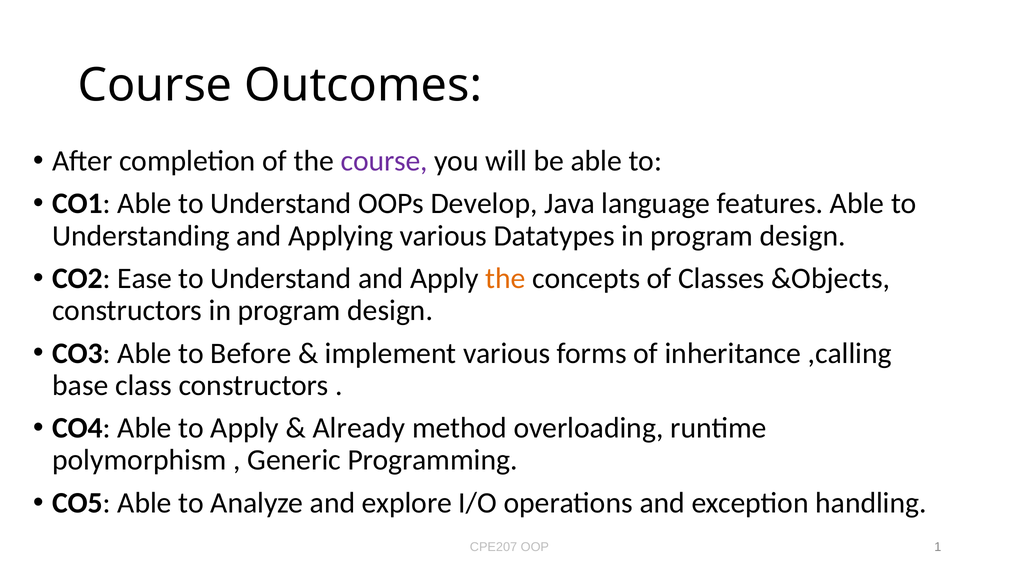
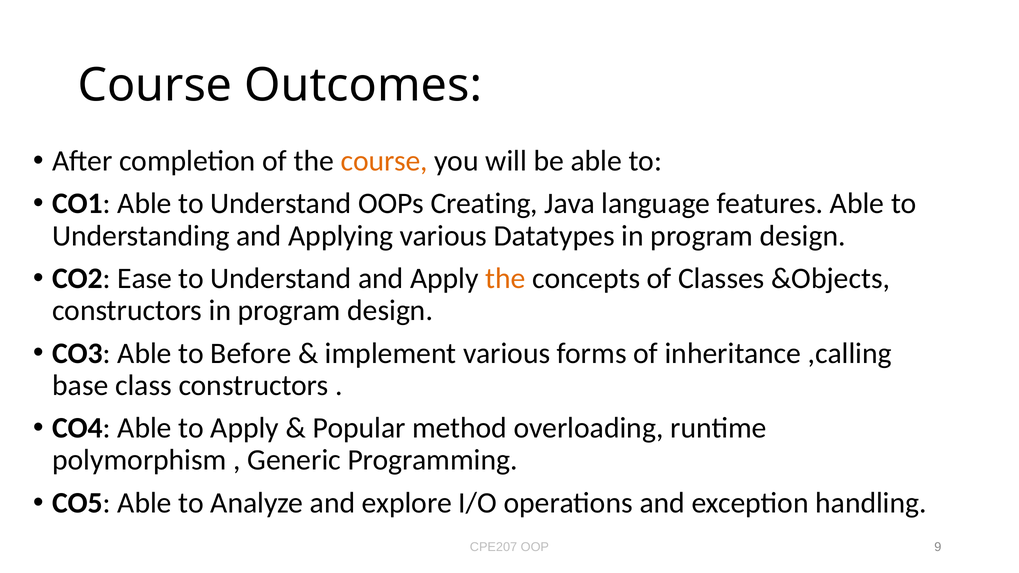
course at (384, 161) colour: purple -> orange
Develop: Develop -> Creating
Already: Already -> Popular
1: 1 -> 9
